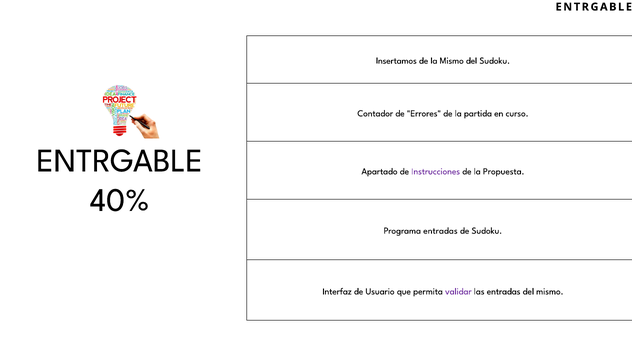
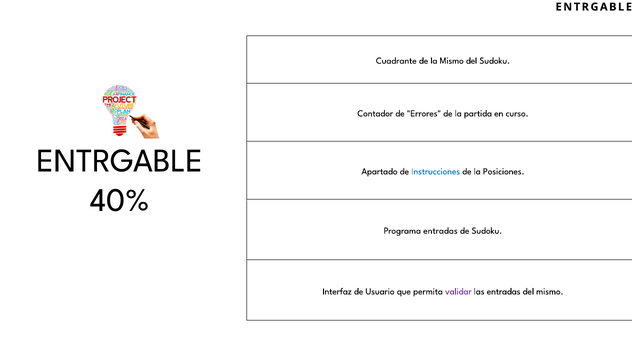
Insertamos: Insertamos -> Cuadrante
Instrucciones colour: purple -> blue
Propuesta: Propuesta -> Posiciones
